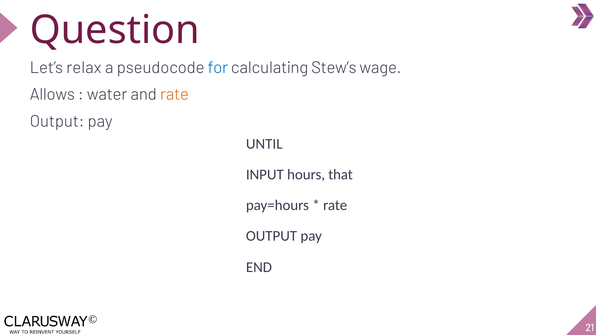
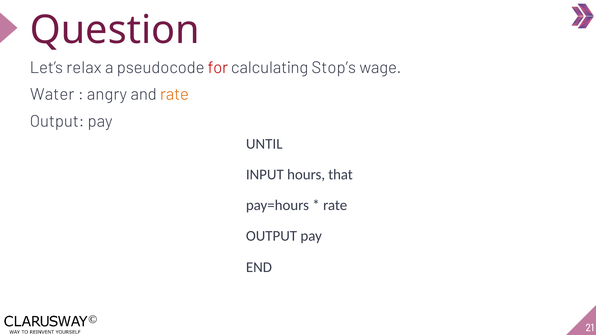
for colour: blue -> red
Stew’s: Stew’s -> Stop’s
Allows: Allows -> Water
water: water -> angry
